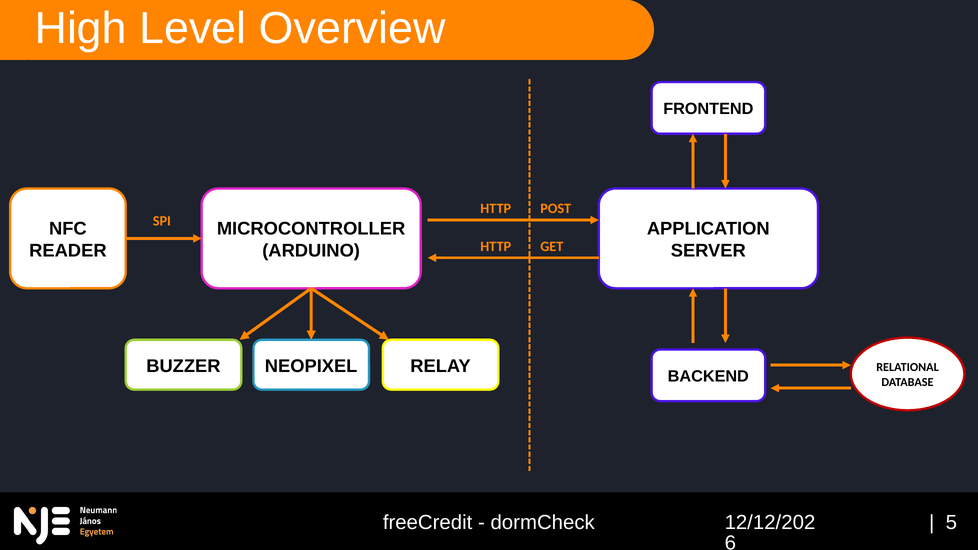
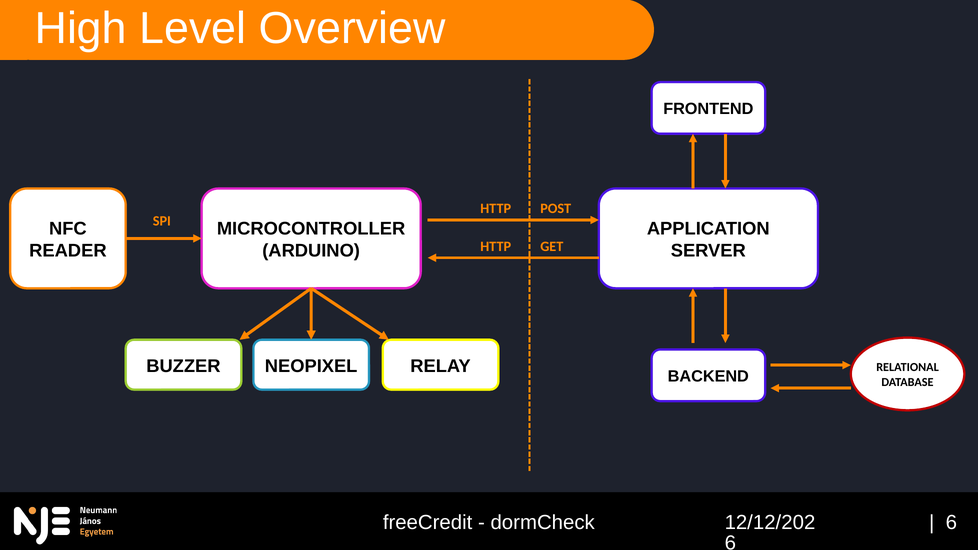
5 at (951, 523): 5 -> 6
